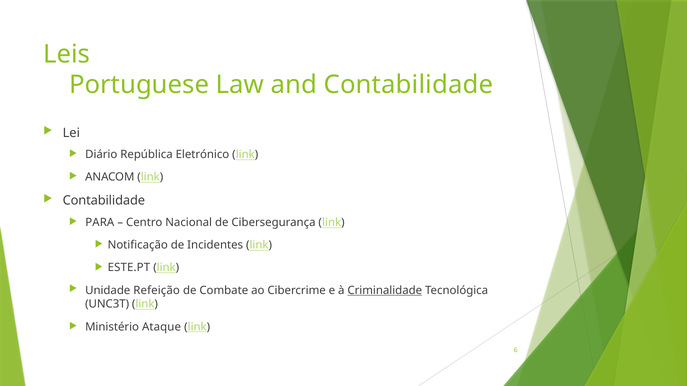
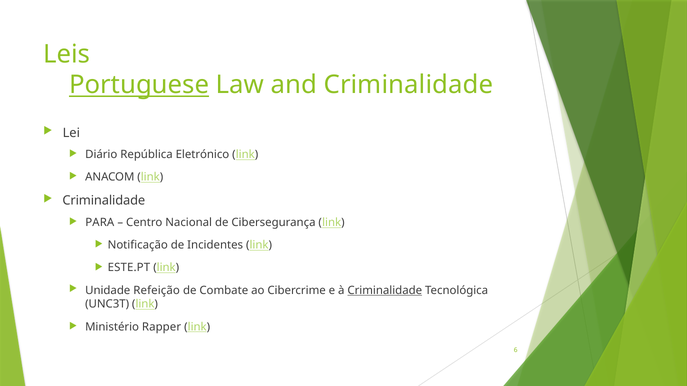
Portuguese underline: none -> present
and Contabilidade: Contabilidade -> Criminalidade
Contabilidade at (104, 201): Contabilidade -> Criminalidade
Ataque: Ataque -> Rapper
